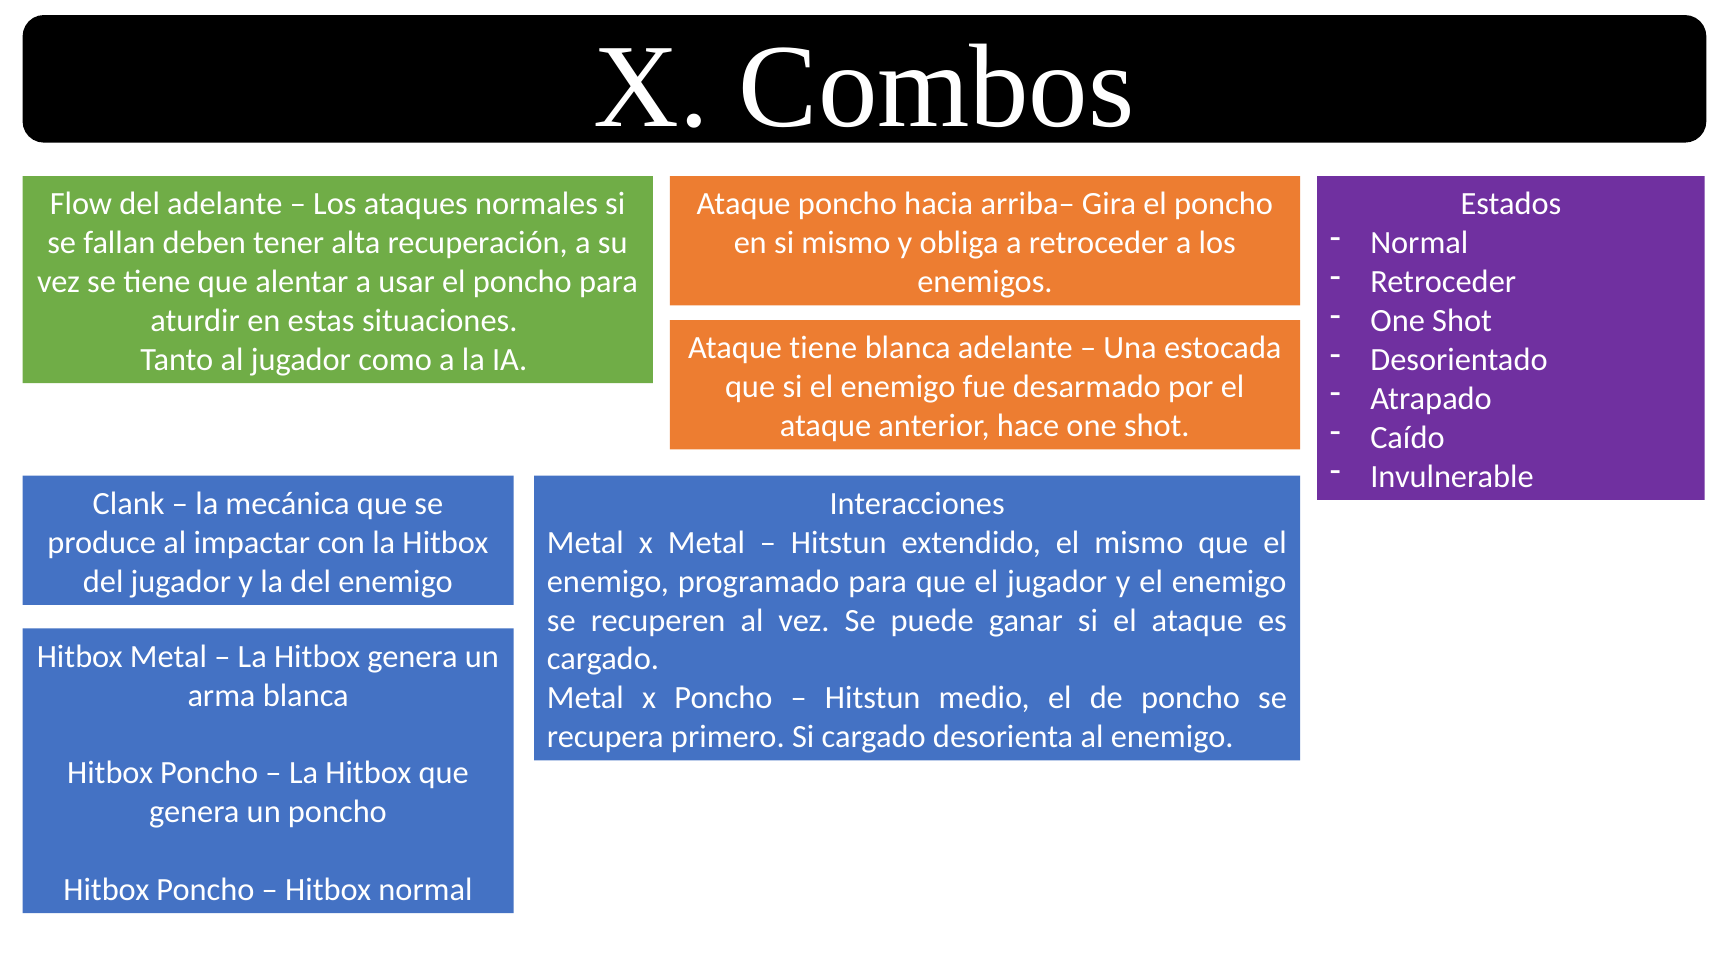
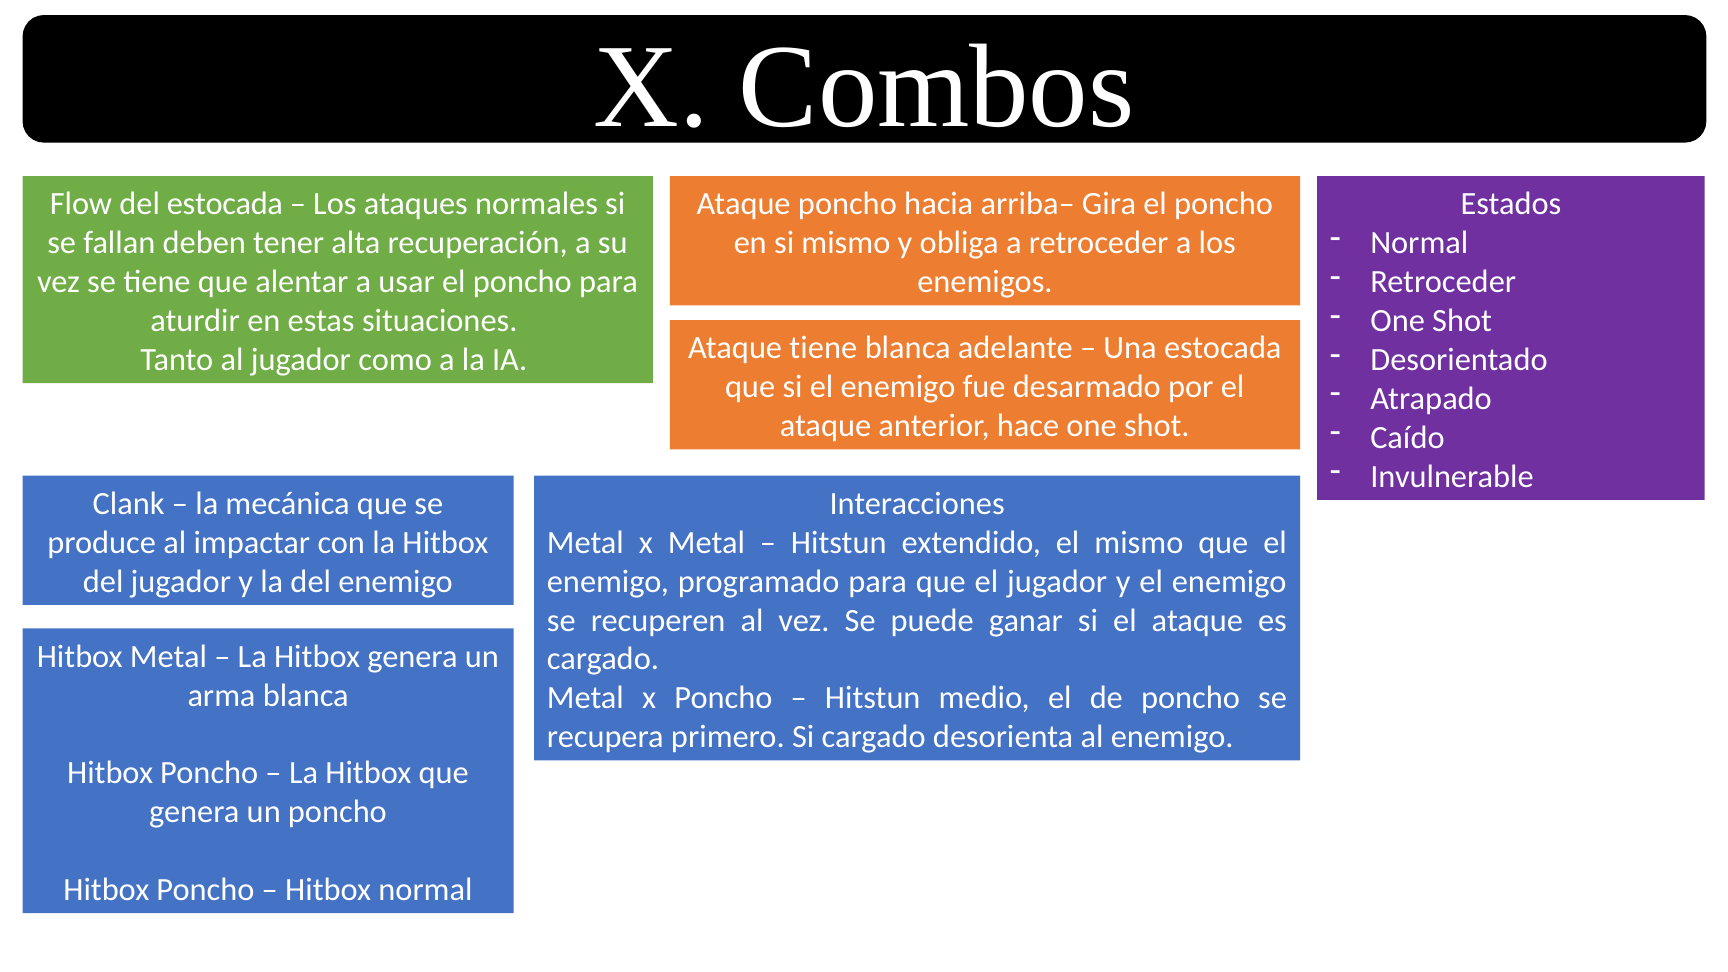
del adelante: adelante -> estocada
